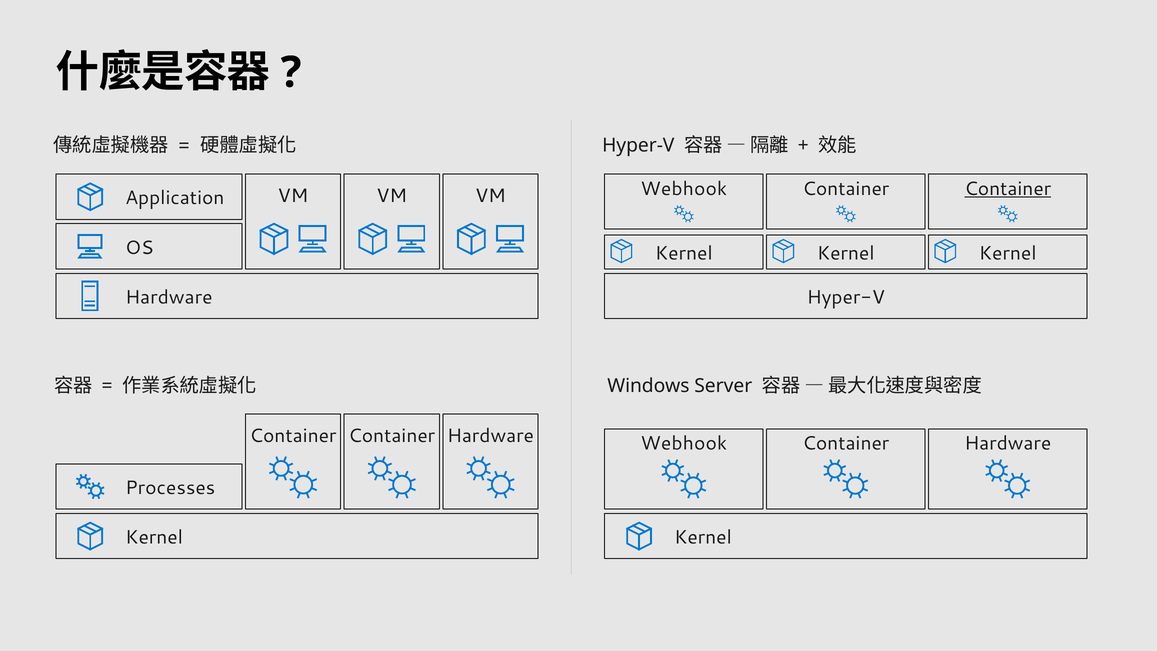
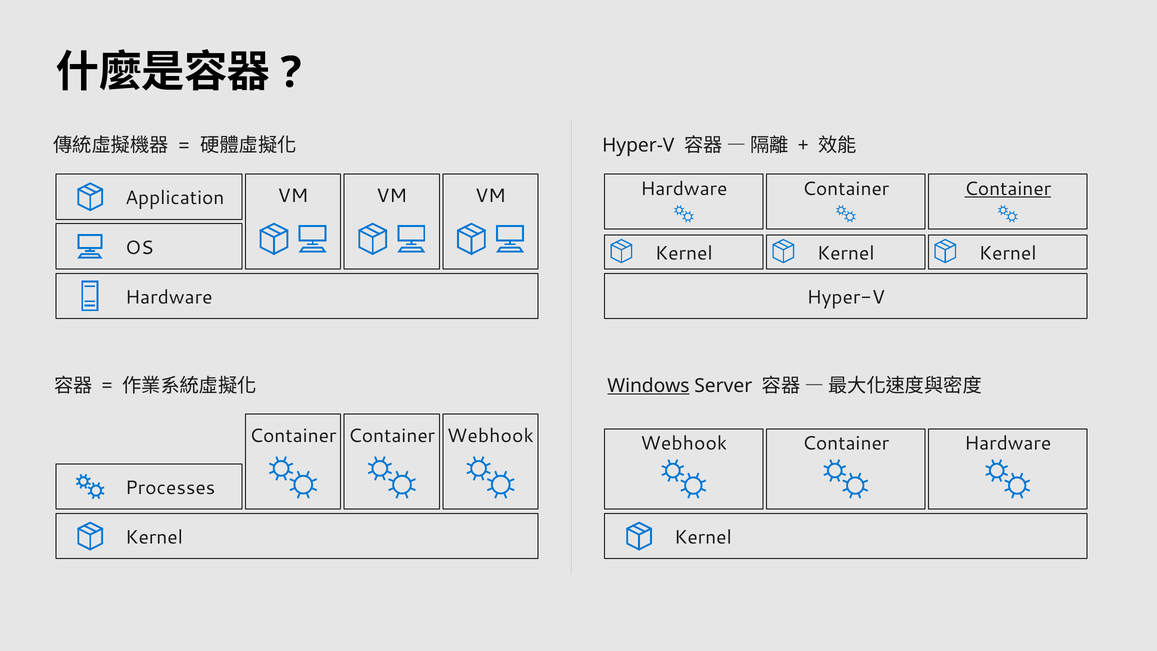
Webhook at (684, 189): Webhook -> Hardware
Windows underline: none -> present
Container Container Hardware: Hardware -> Webhook
